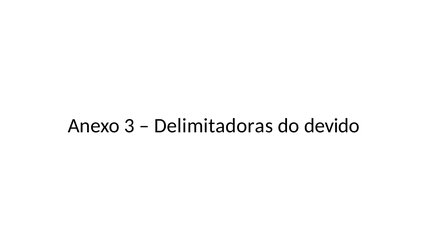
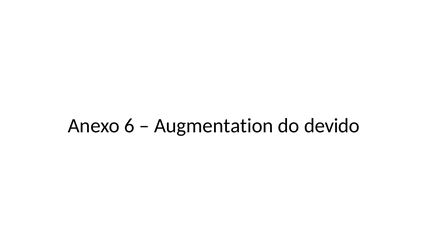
3: 3 -> 6
Delimitadoras: Delimitadoras -> Augmentation
